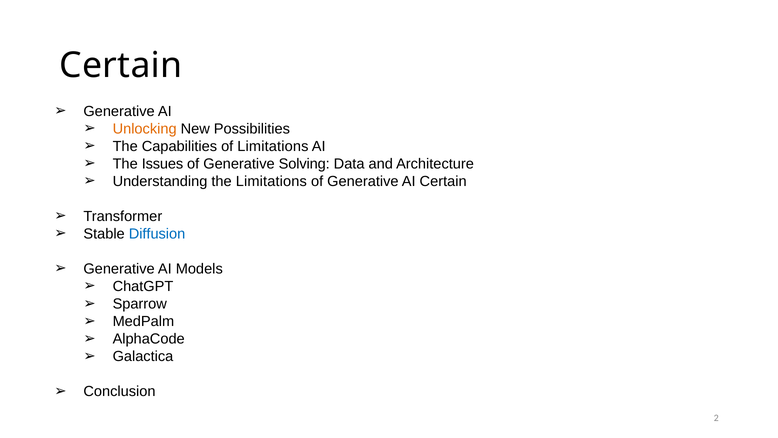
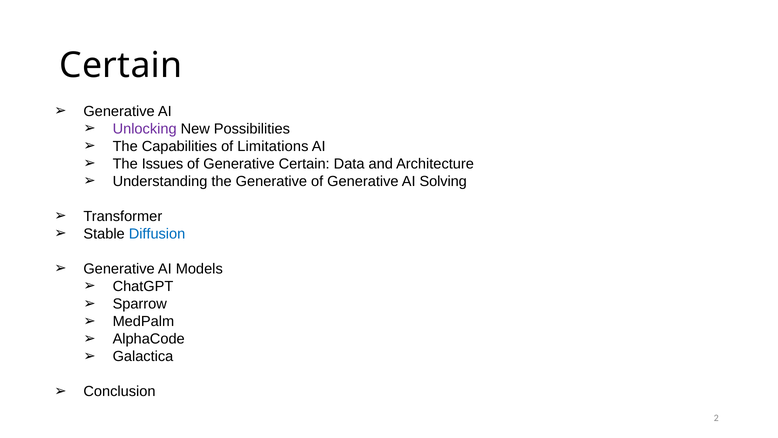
Unlocking colour: orange -> purple
Generative Solving: Solving -> Certain
the Limitations: Limitations -> Generative
AI Certain: Certain -> Solving
